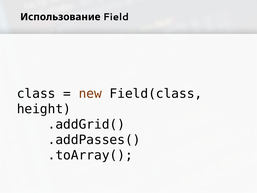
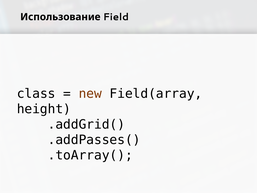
Field(class: Field(class -> Field(array
